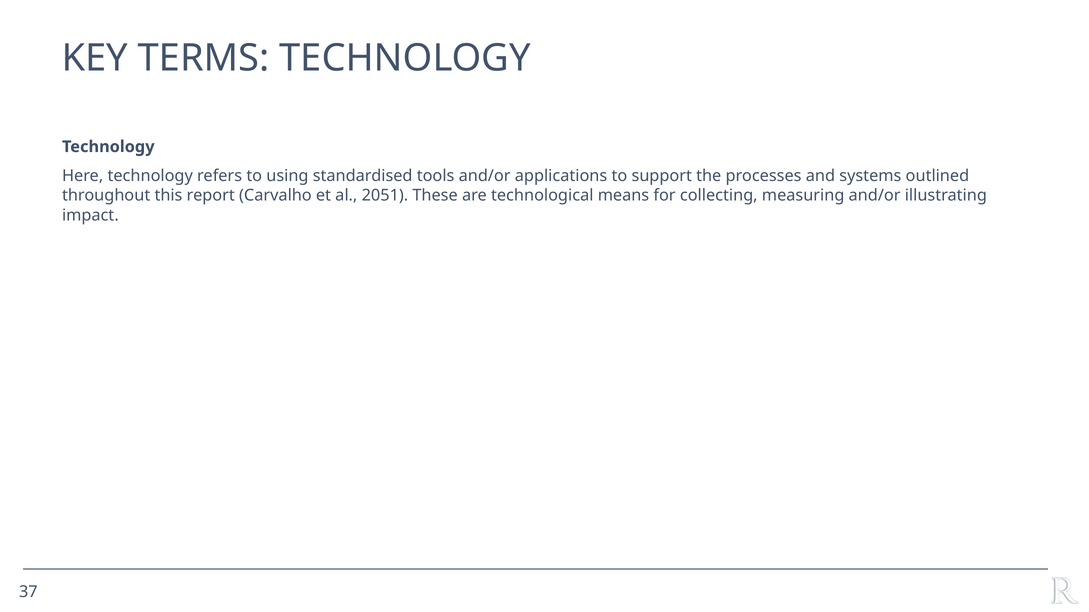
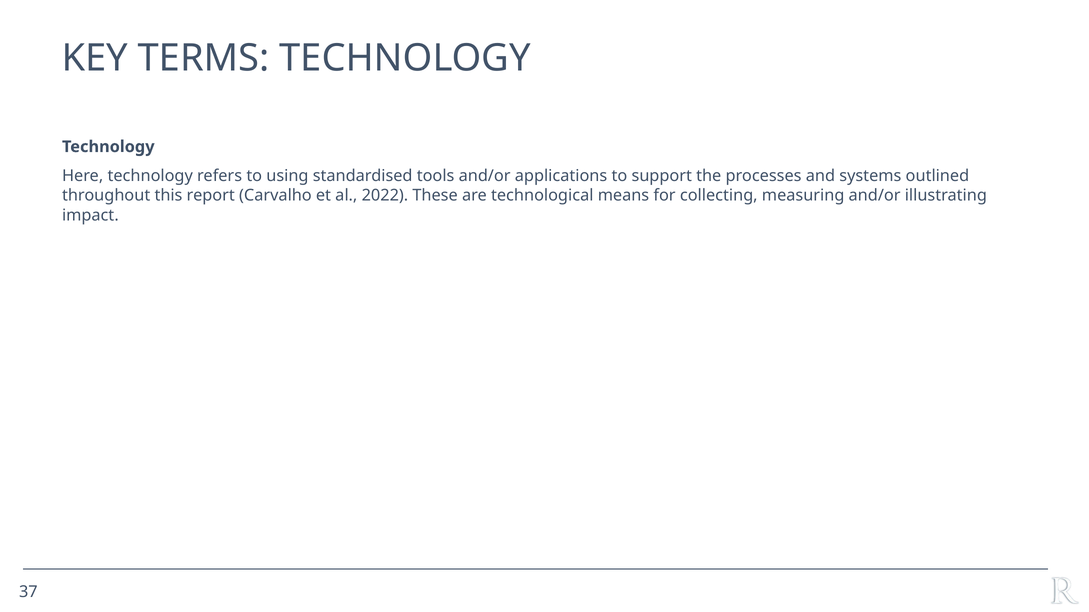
2051: 2051 -> 2022
